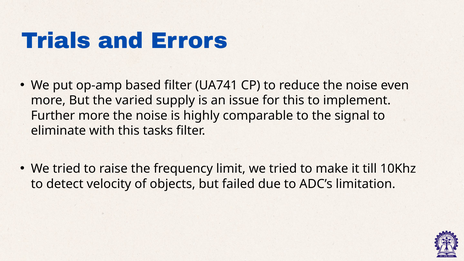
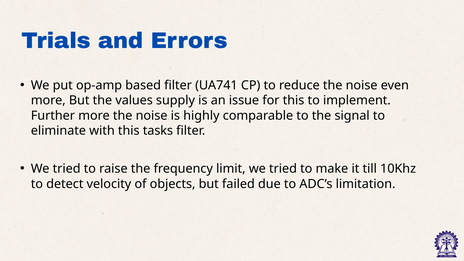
varied: varied -> values
